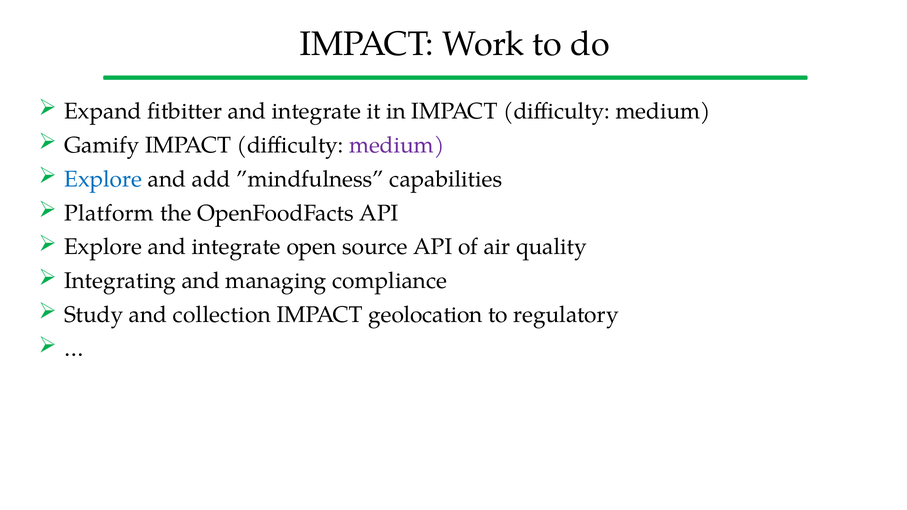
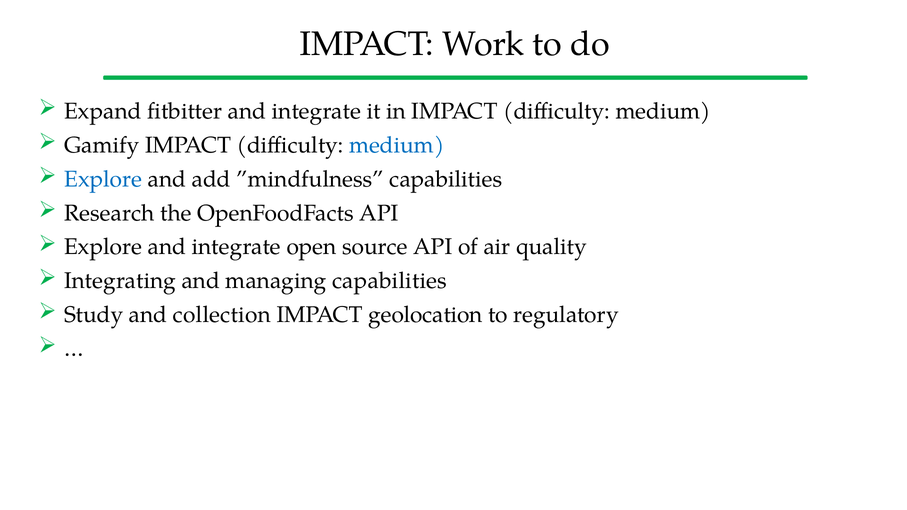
medium at (397, 145) colour: purple -> blue
Platform: Platform -> Research
managing compliance: compliance -> capabilities
